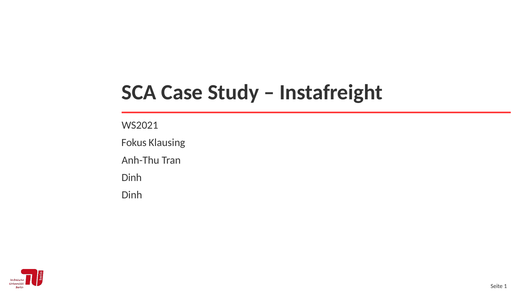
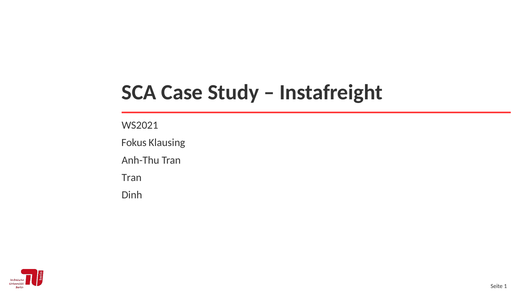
Dinh at (132, 177): Dinh -> Tran
